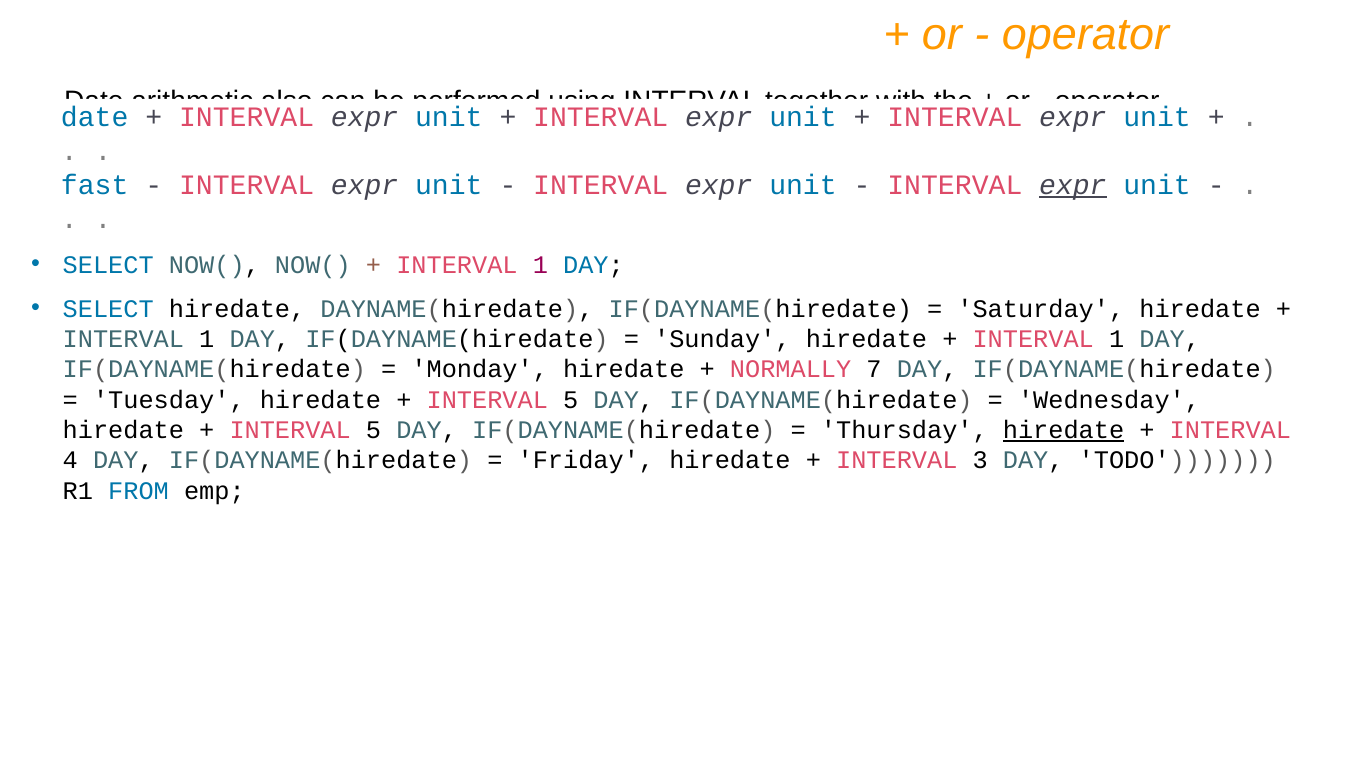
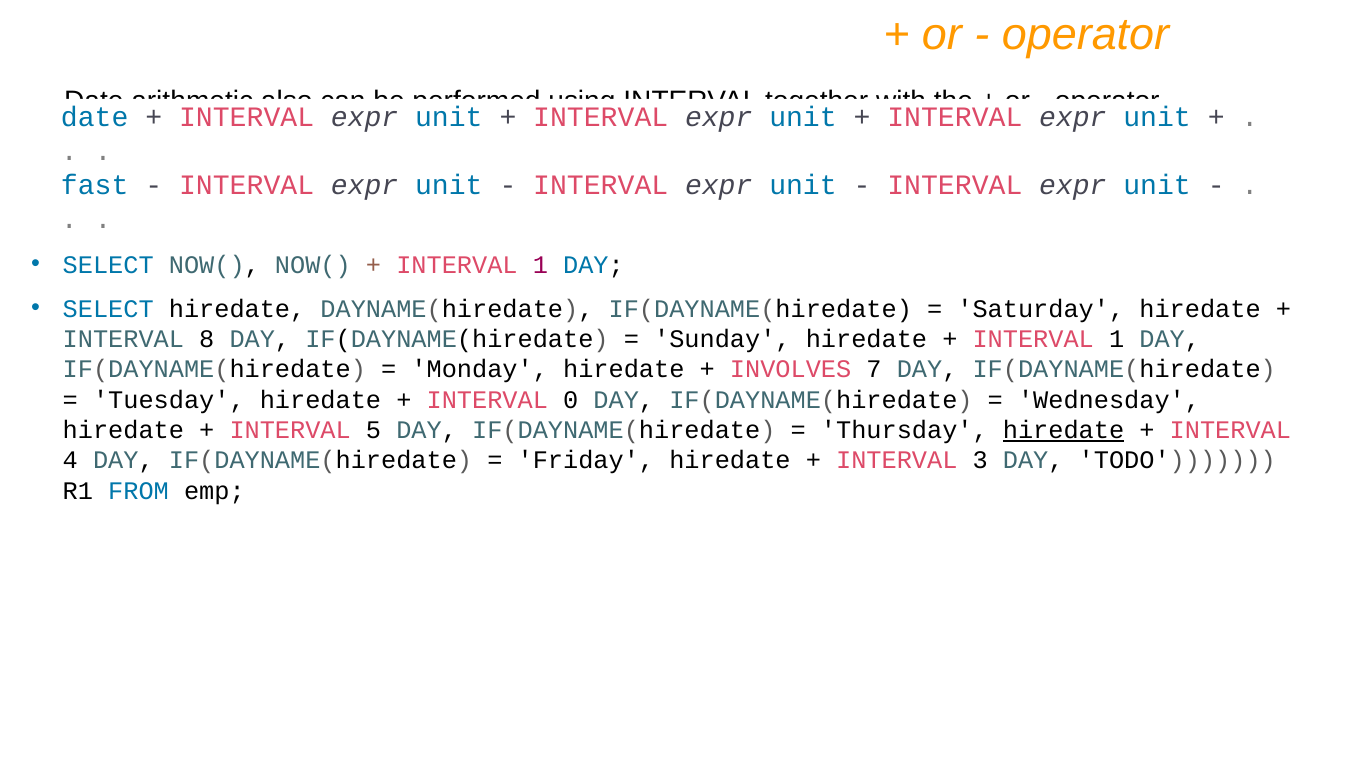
expr at (1073, 185) underline: present -> none
1 at (207, 339): 1 -> 8
NORMALLY: NORMALLY -> INVOLVES
5 at (571, 400): 5 -> 0
